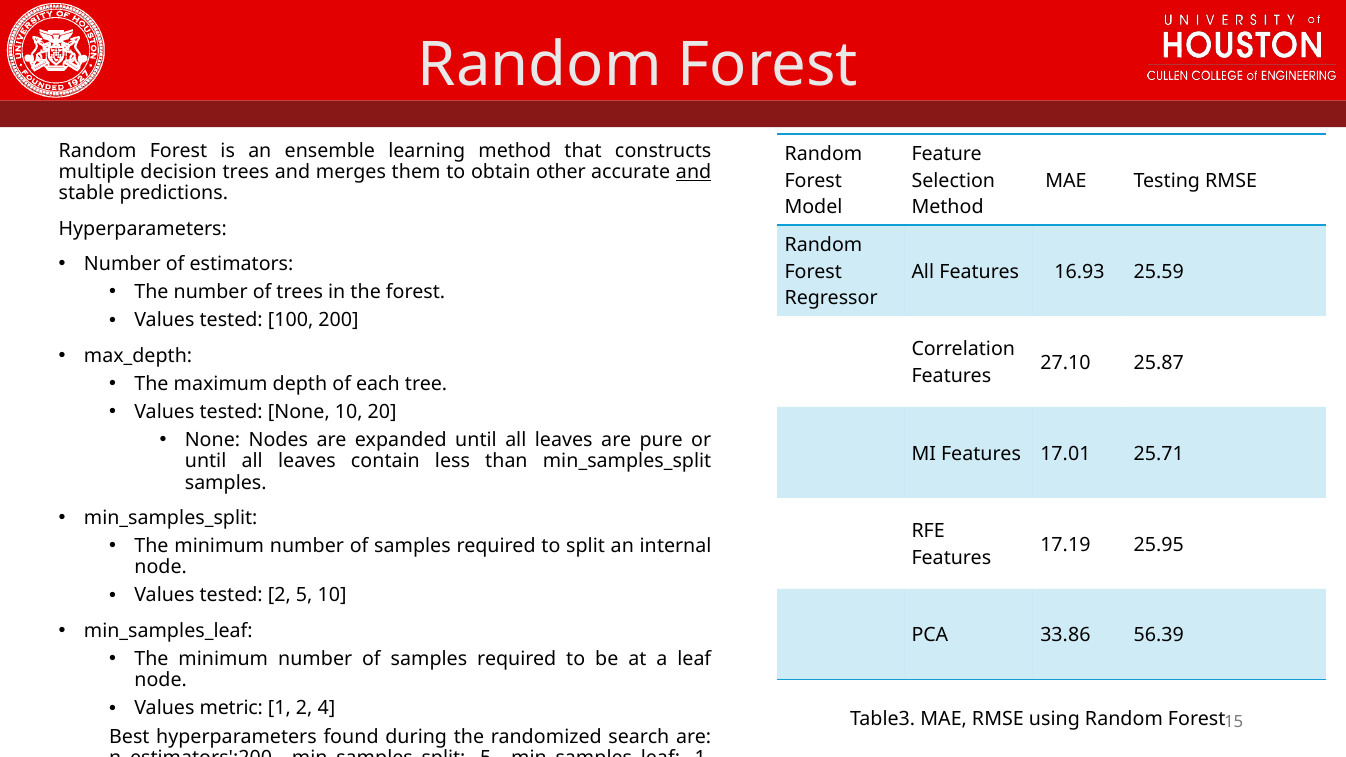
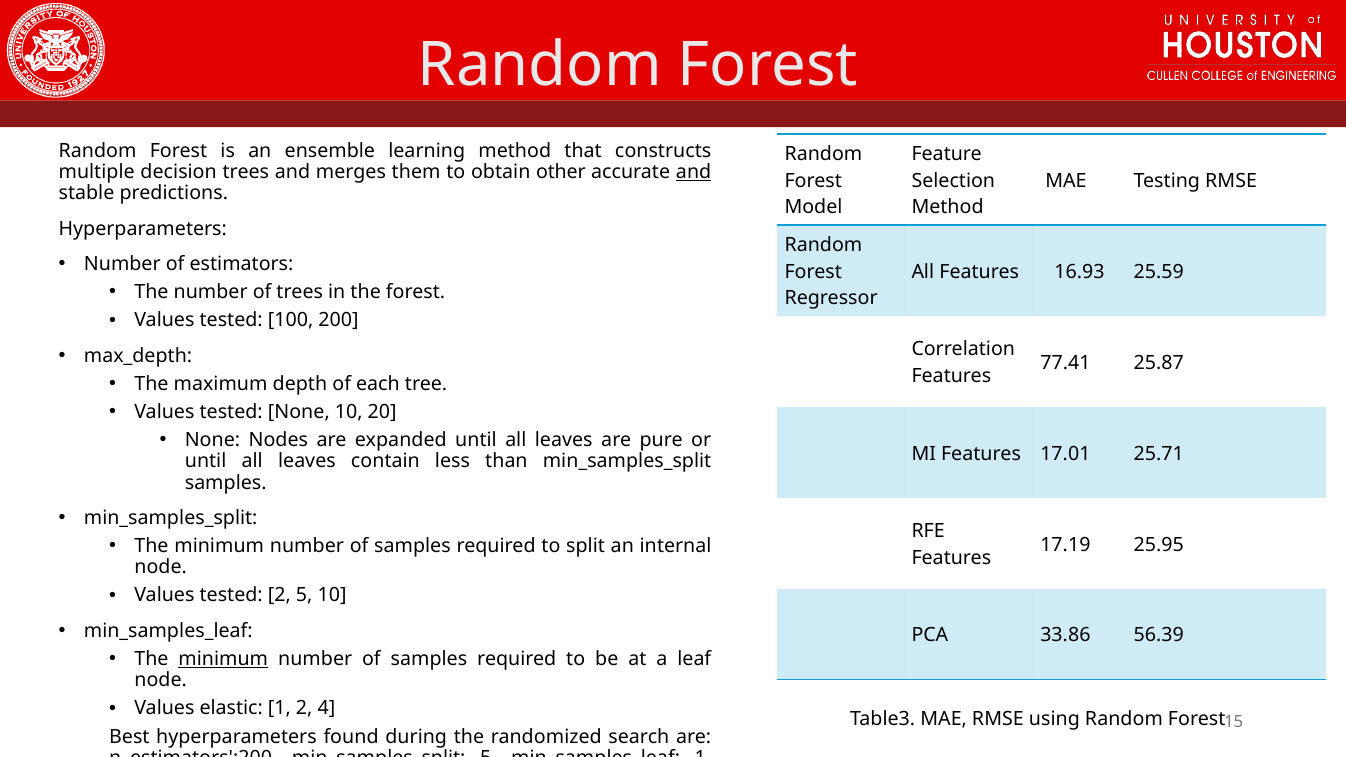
27.10: 27.10 -> 77.41
minimum at (223, 659) underline: none -> present
metric: metric -> elastic
